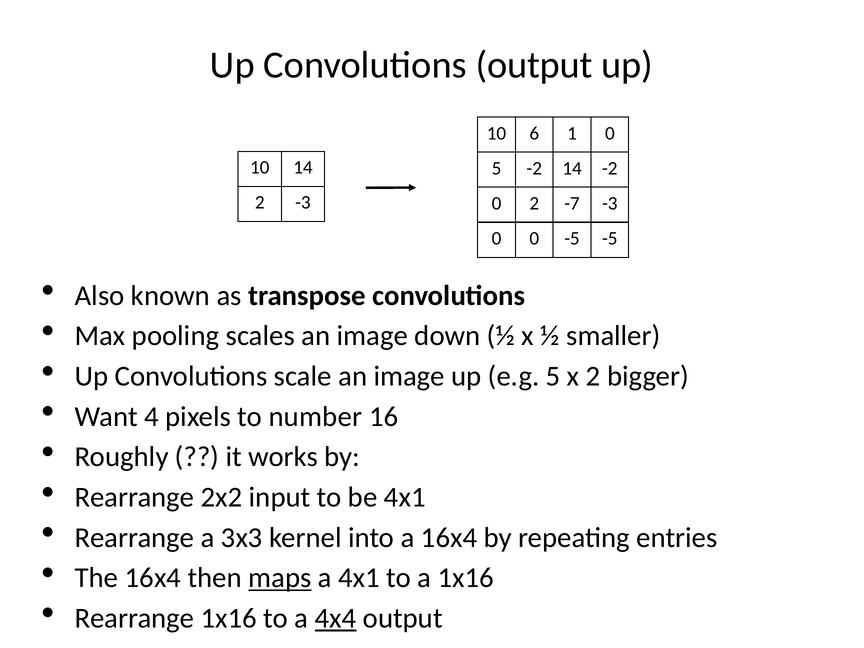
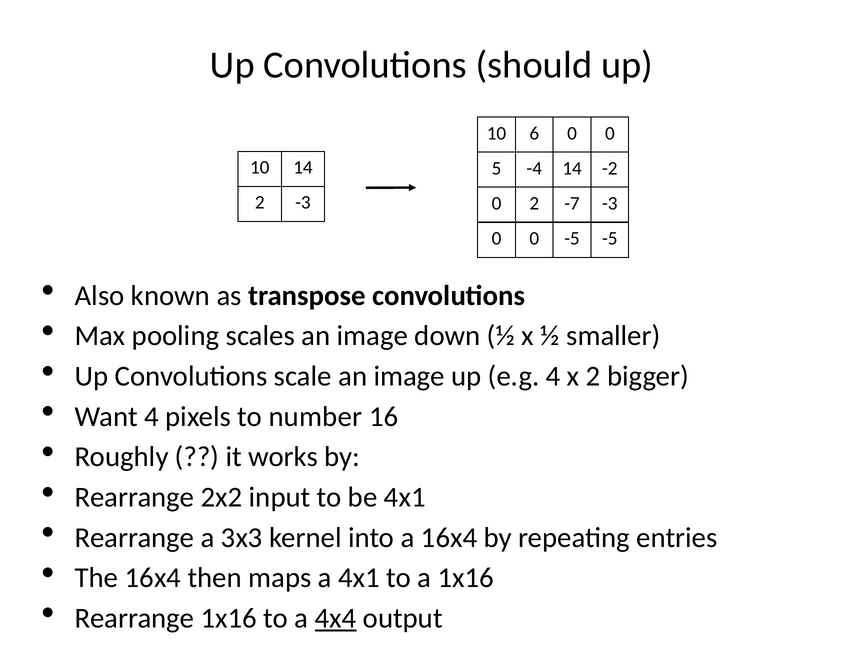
Convolutions output: output -> should
6 1: 1 -> 0
5 -2: -2 -> -4
e.g 5: 5 -> 4
maps underline: present -> none
